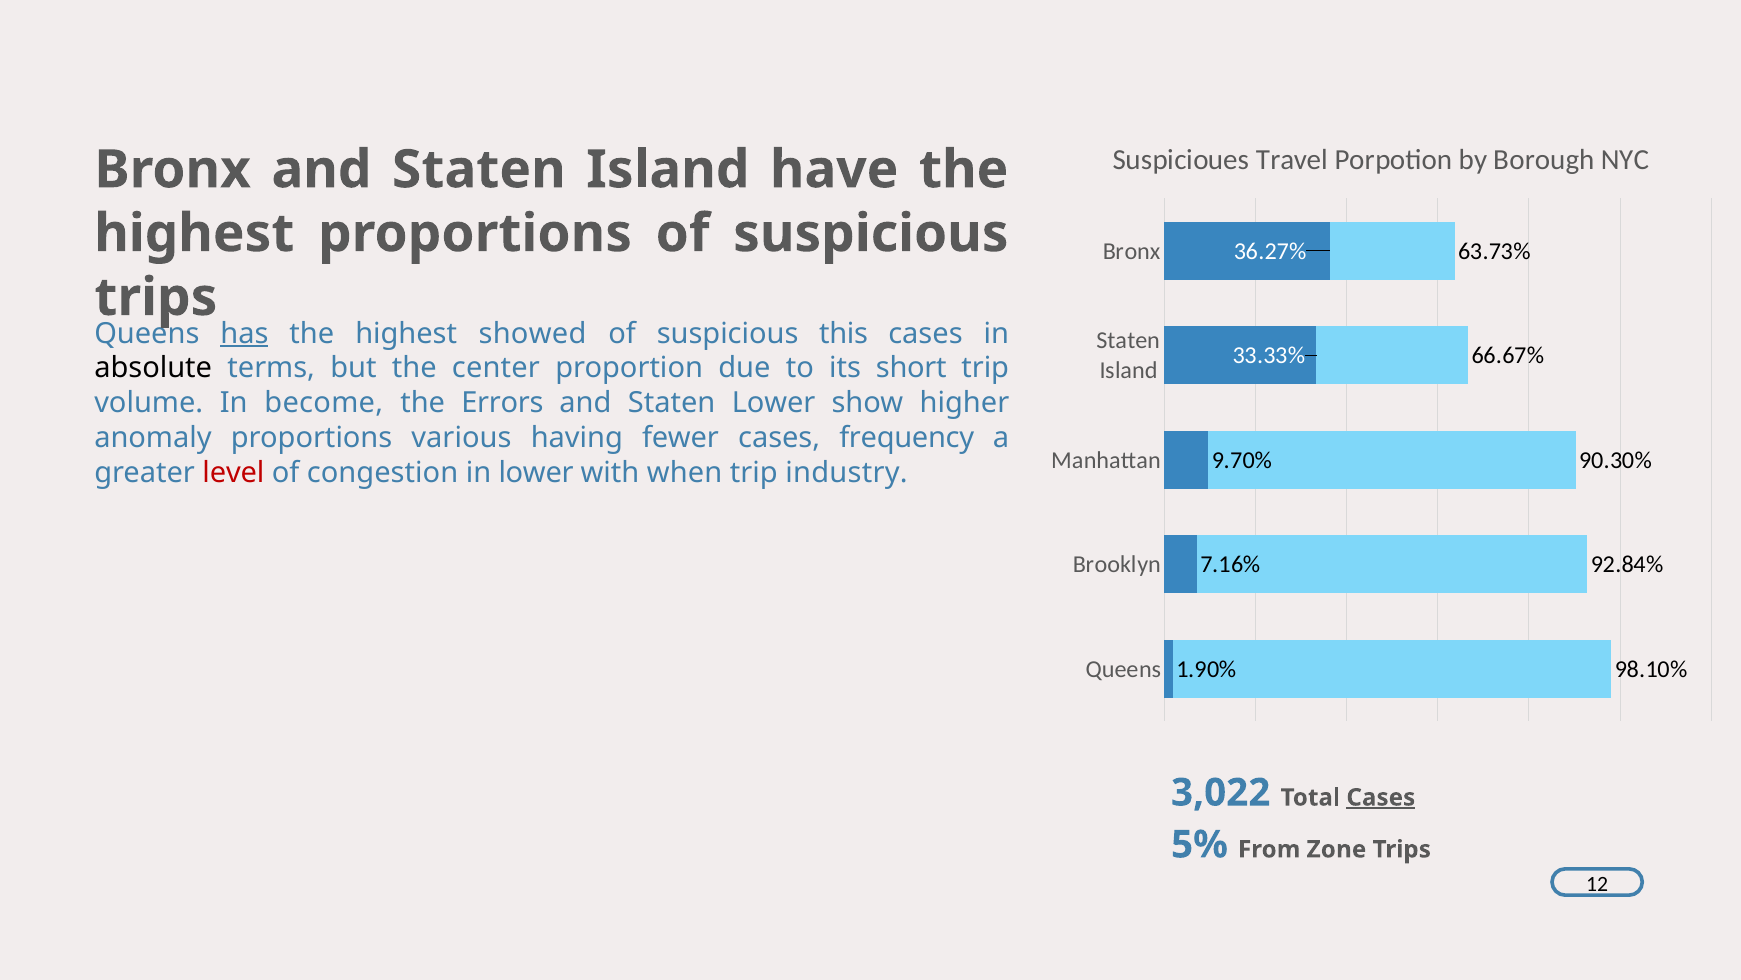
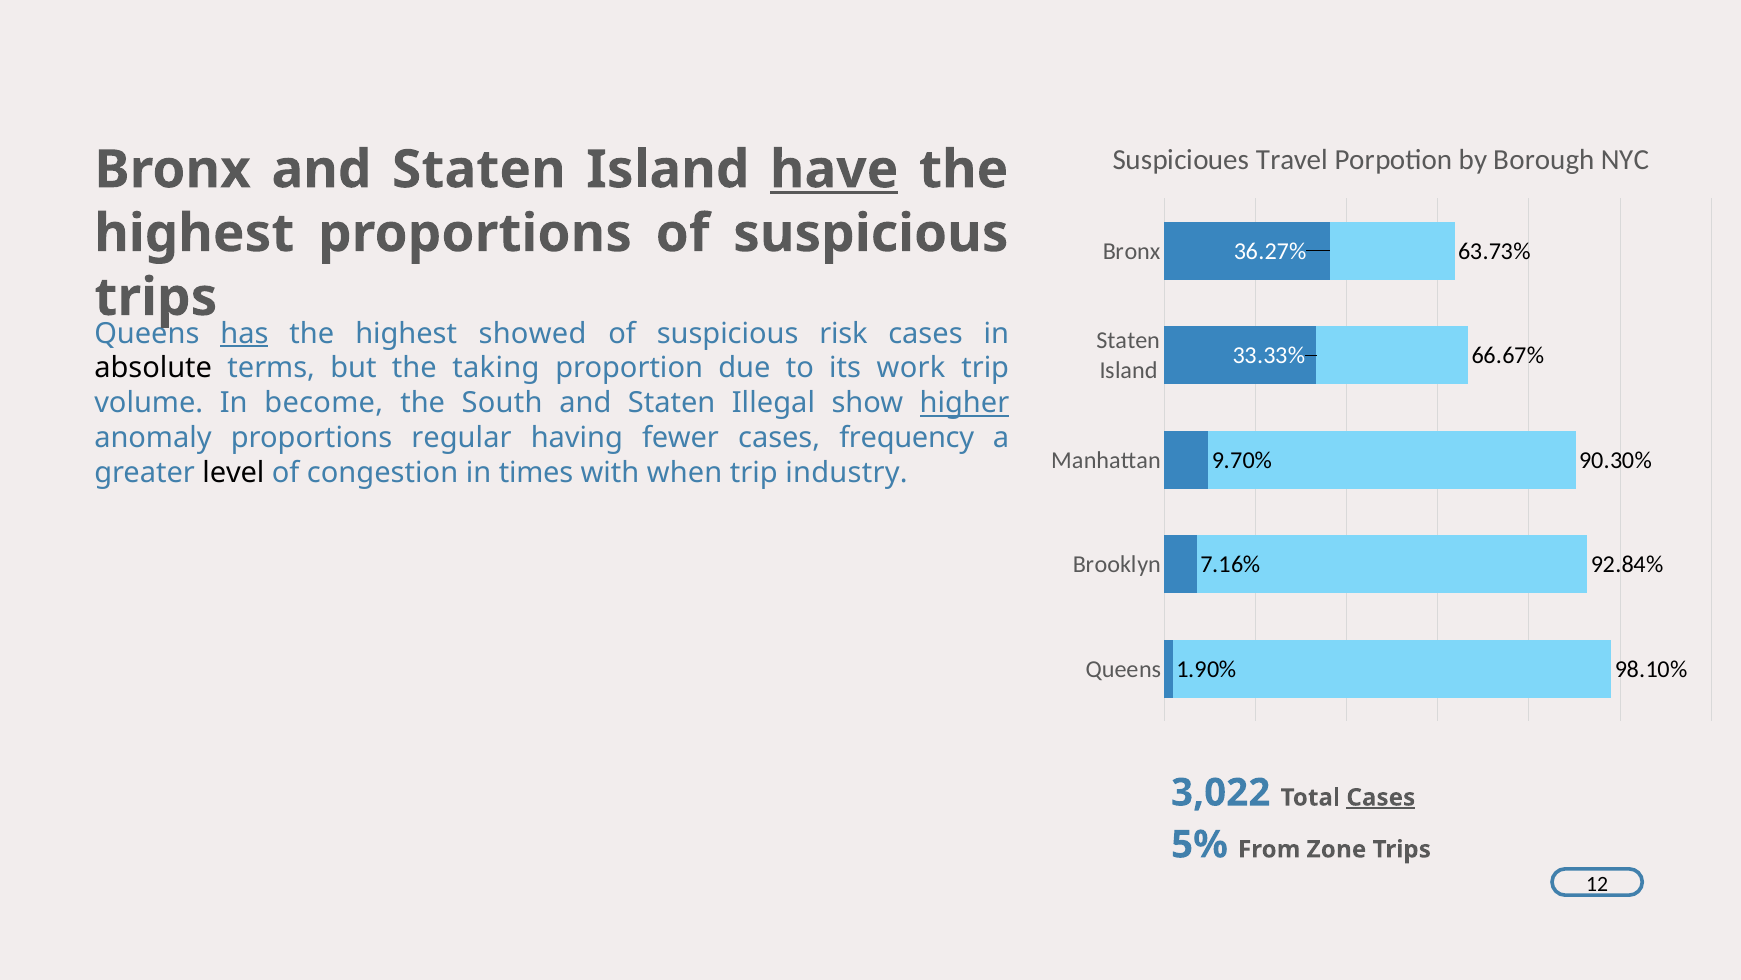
have underline: none -> present
this: this -> risk
center: center -> taking
short: short -> work
Errors: Errors -> South
Staten Lower: Lower -> Illegal
higher underline: none -> present
various: various -> regular
level colour: red -> black
in lower: lower -> times
